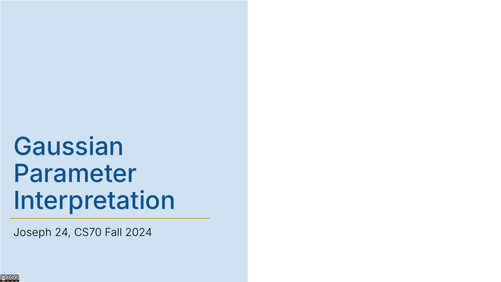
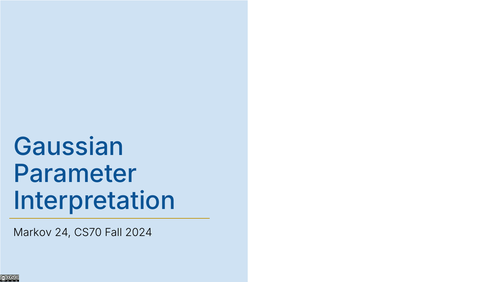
Joseph: Joseph -> Markov
